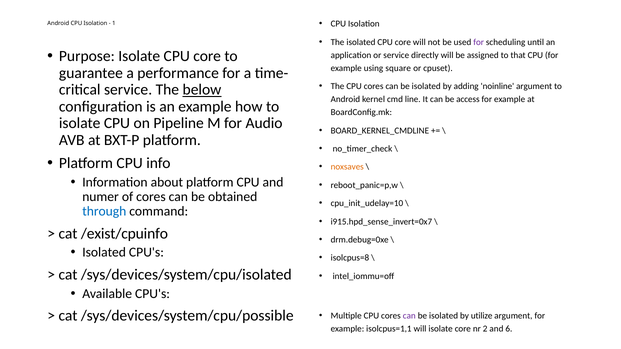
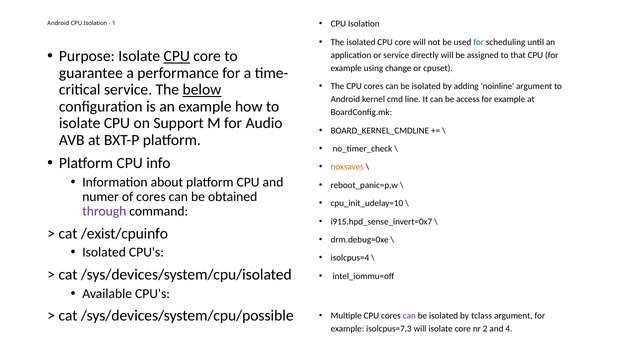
for at (479, 42) colour: purple -> blue
CPU at (177, 56) underline: none -> present
square: square -> change
Pipeline: Pipeline -> Support
through colour: blue -> purple
isolcpus=8: isolcpus=8 -> isolcpus=4
utilize: utilize -> tclass
isolcpus=1,1: isolcpus=1,1 -> isolcpus=7,3
6: 6 -> 4
